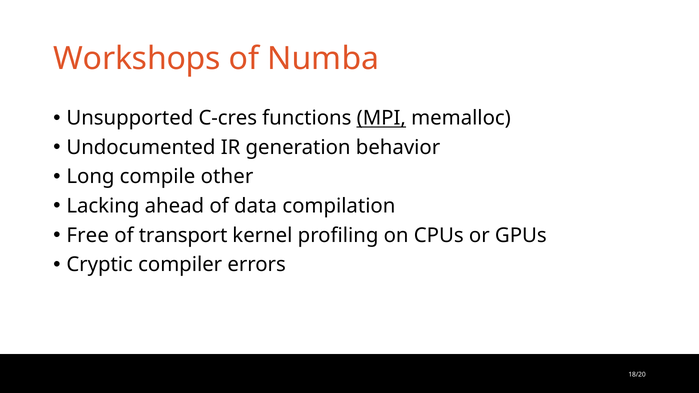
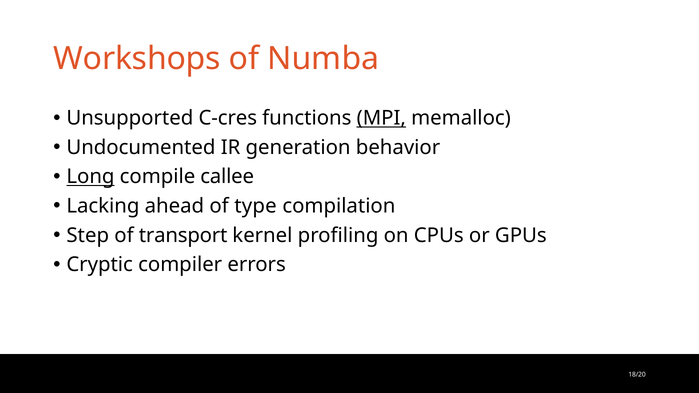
Long underline: none -> present
other: other -> callee
data: data -> type
Free: Free -> Step
